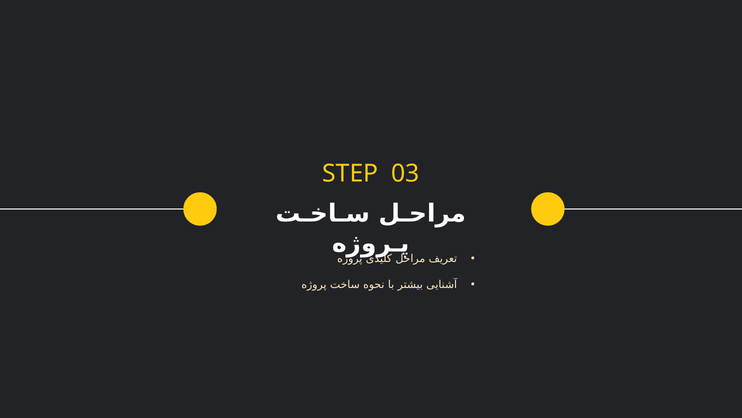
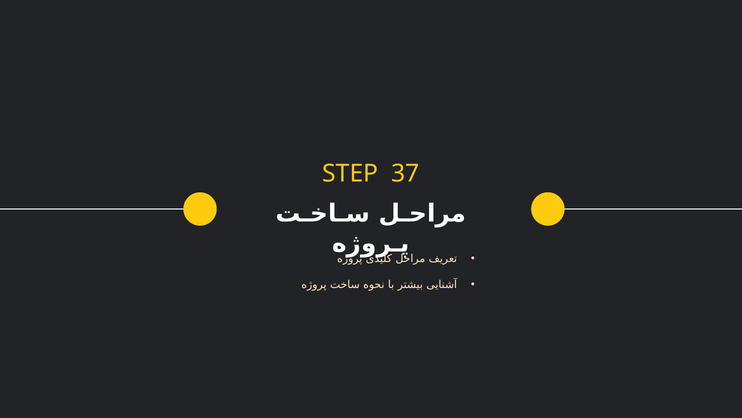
03: 03 -> 37
